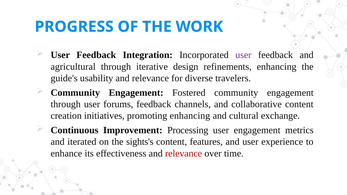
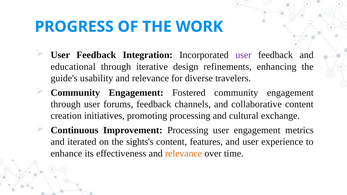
agricultural: agricultural -> educational
promoting enhancing: enhancing -> processing
relevance at (184, 153) colour: red -> orange
